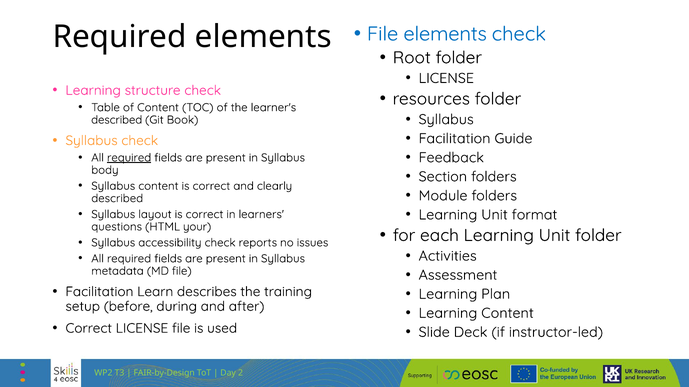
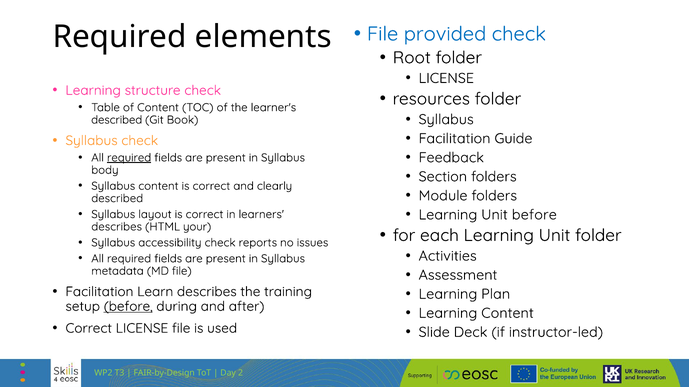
File elements: elements -> provided
Unit format: format -> before
questions at (117, 227): questions -> describes
before at (128, 307) underline: none -> present
